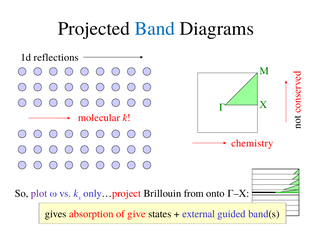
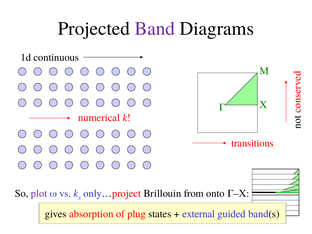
Band colour: blue -> purple
reflections: reflections -> continuous
molecular: molecular -> numerical
chemistry: chemistry -> transitions
give: give -> plug
